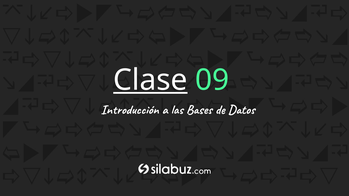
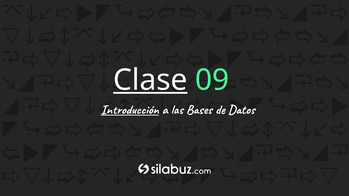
Introducción underline: none -> present
